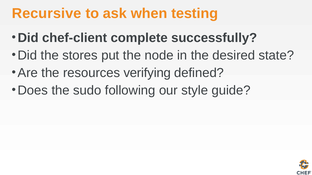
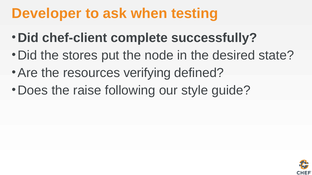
Recursive: Recursive -> Developer
sudo: sudo -> raise
